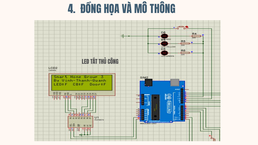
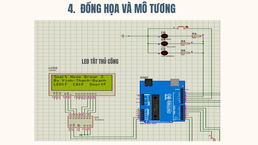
THÔNG: THÔNG -> TƯƠNG
